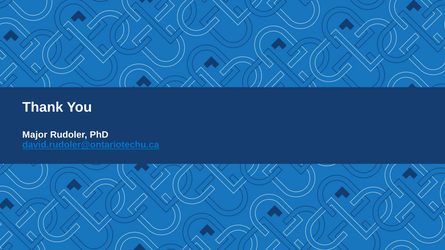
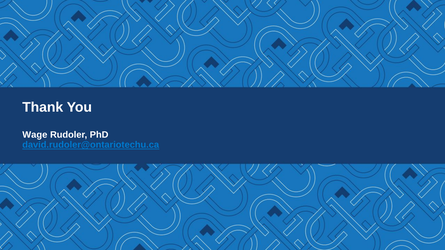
Major: Major -> Wage
